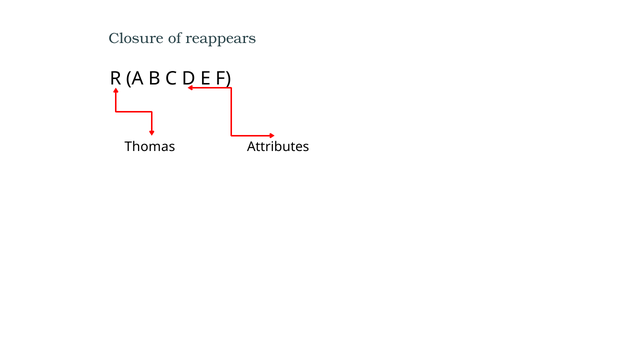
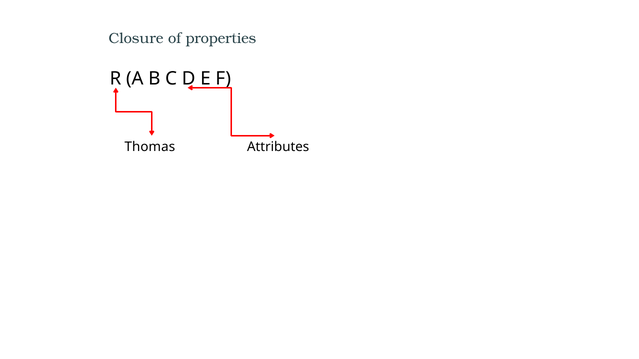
reappears: reappears -> properties
